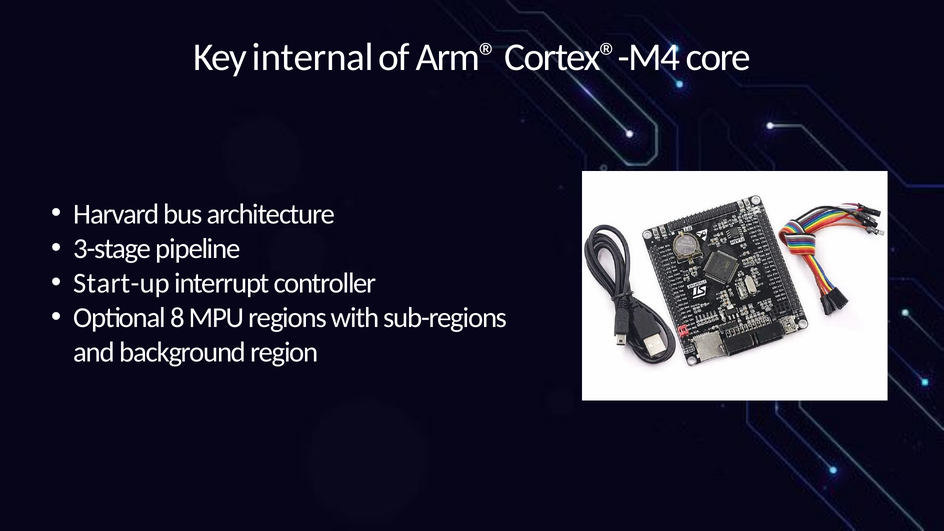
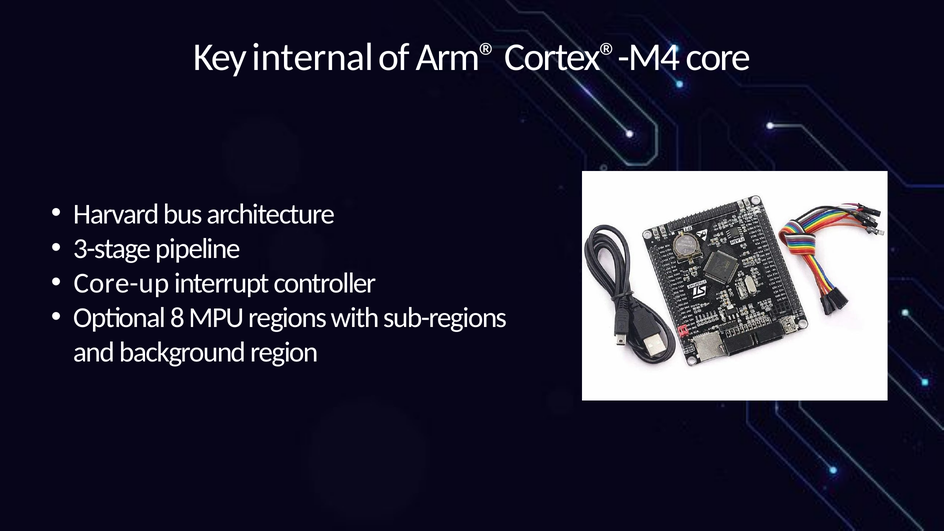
Start-up: Start-up -> Core-up
